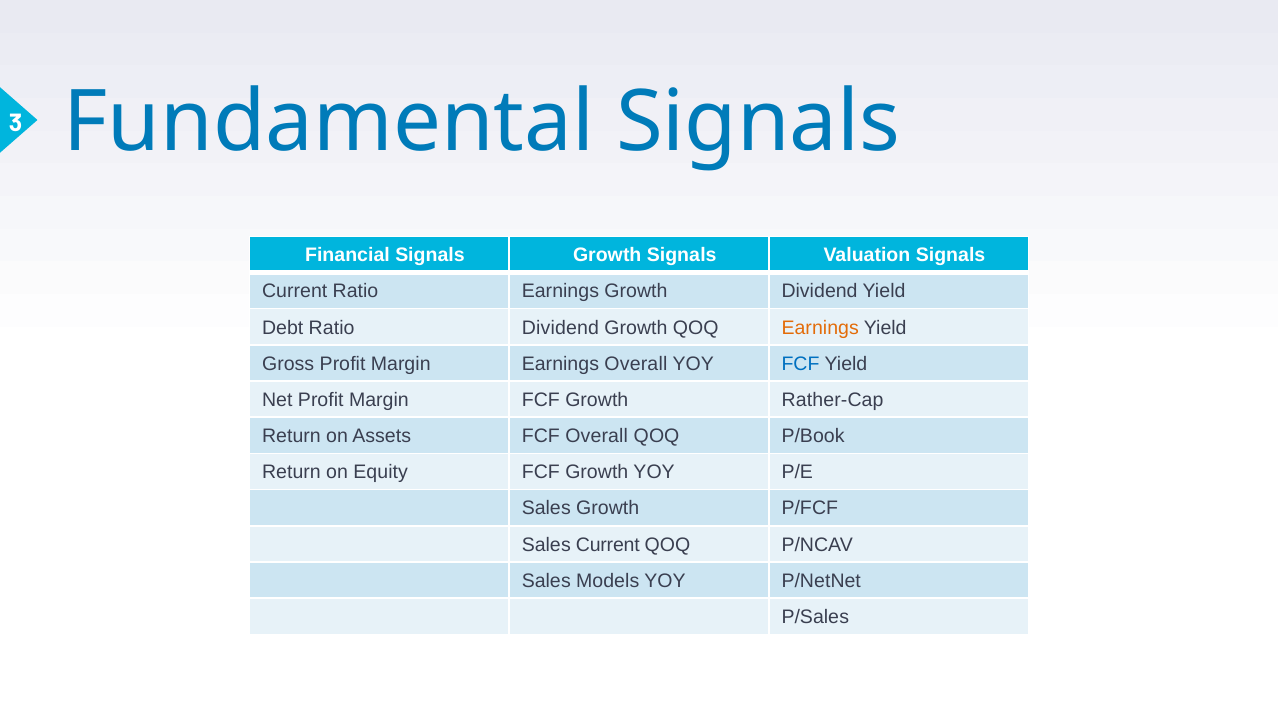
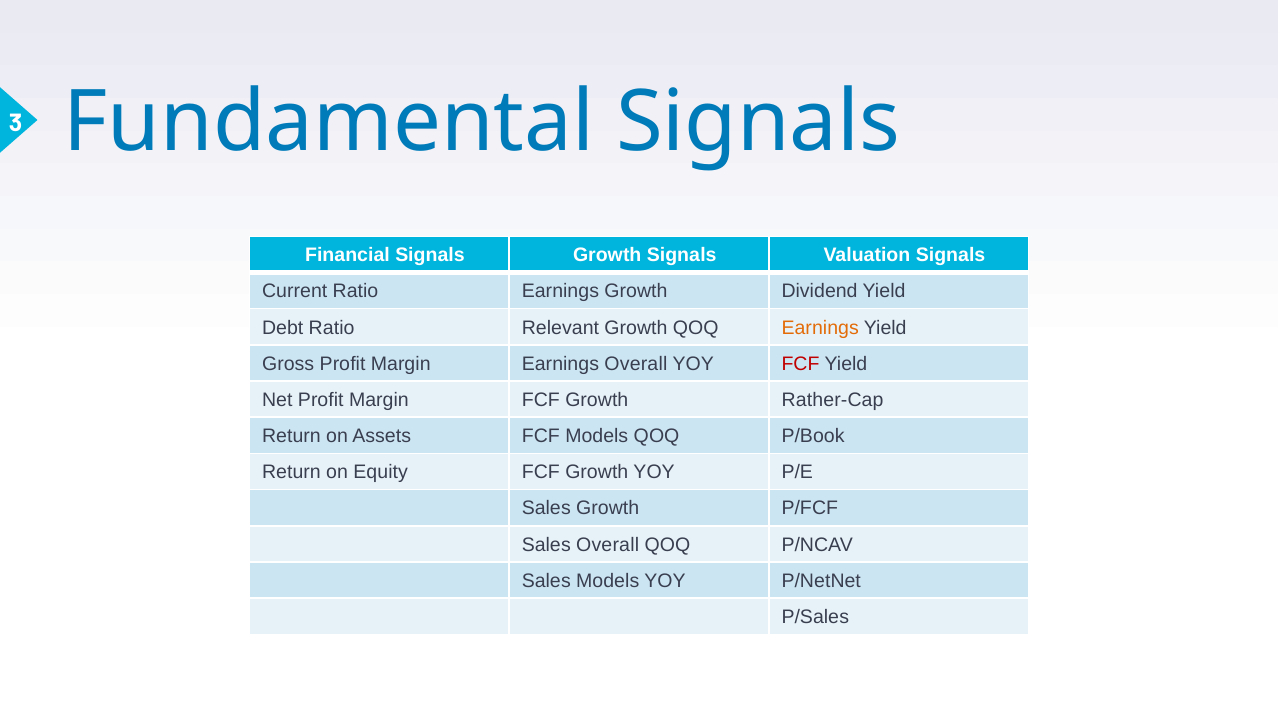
Ratio Dividend: Dividend -> Relevant
FCF at (801, 364) colour: blue -> red
FCF Overall: Overall -> Models
Sales Current: Current -> Overall
